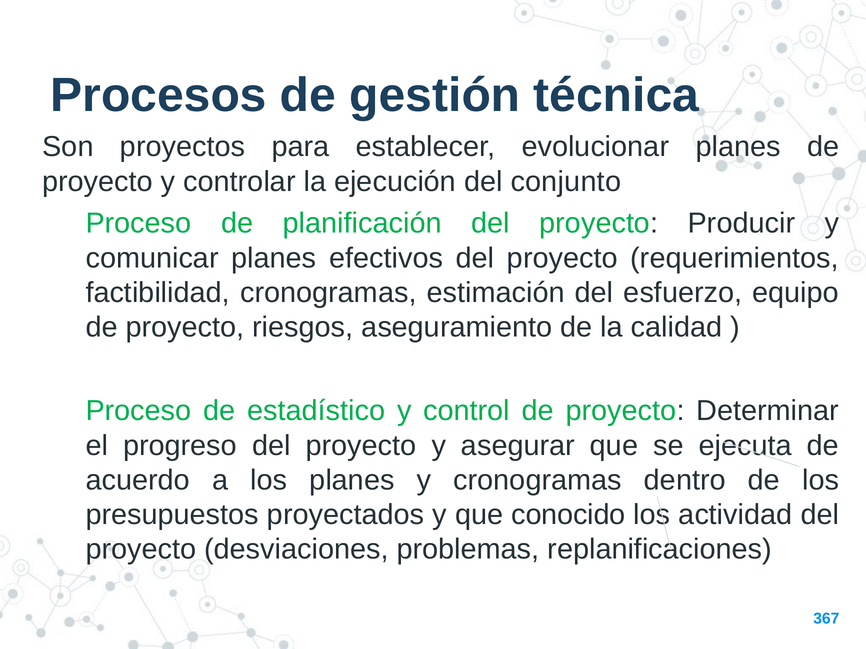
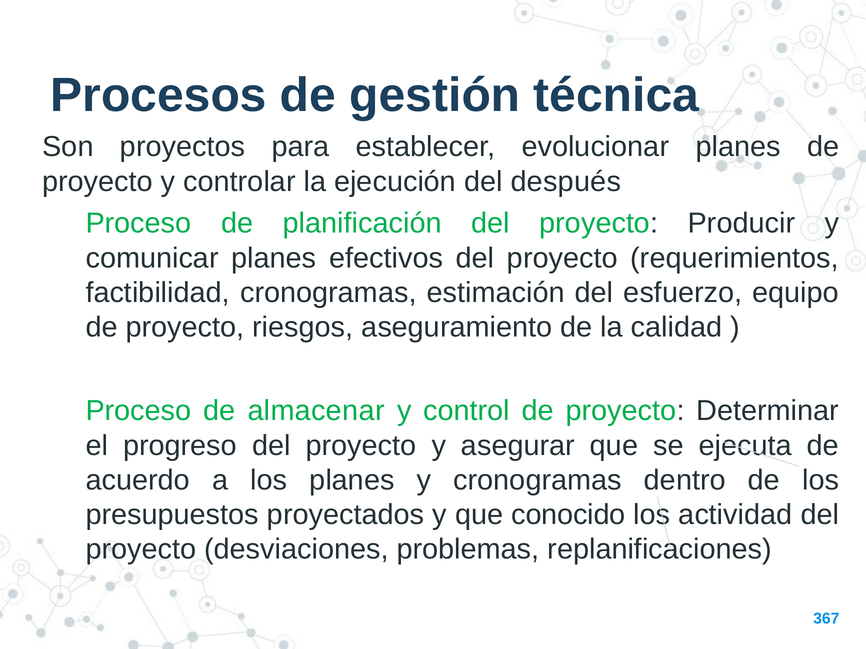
conjunto: conjunto -> después
estadístico: estadístico -> almacenar
